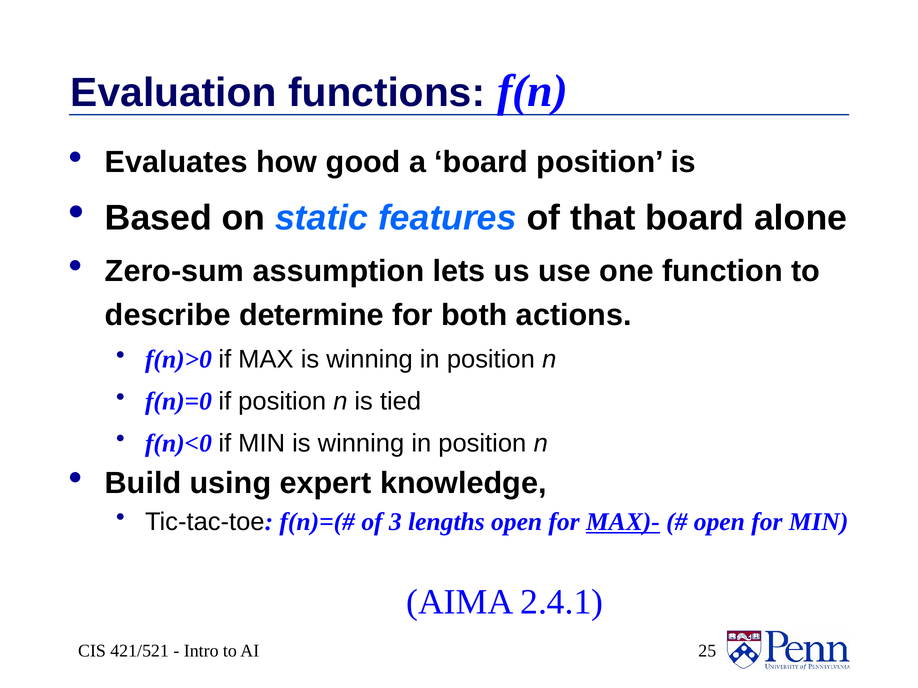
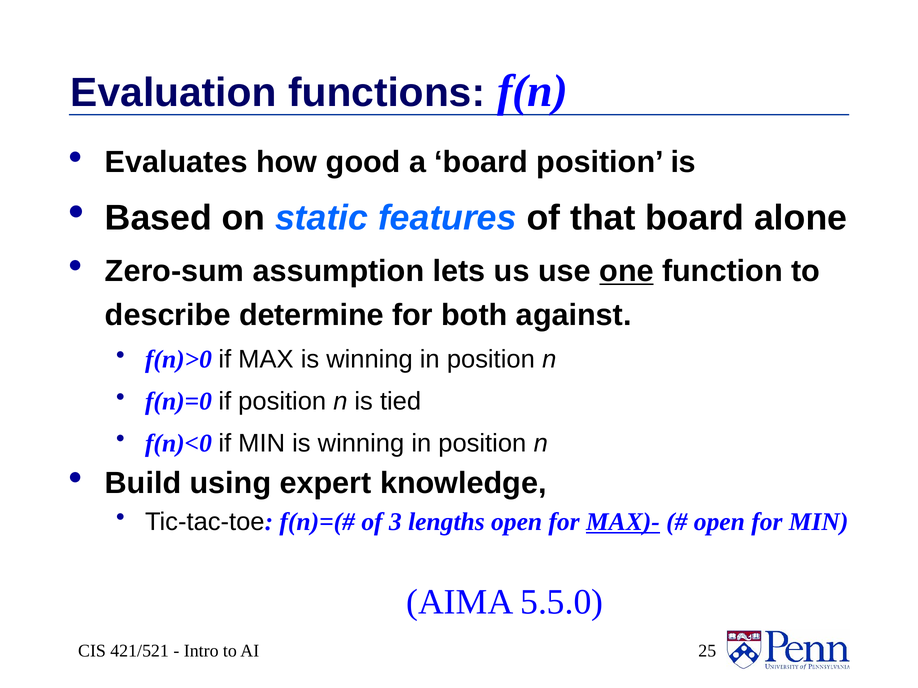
one underline: none -> present
actions: actions -> against
2.4.1: 2.4.1 -> 5.5.0
